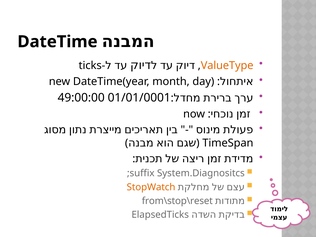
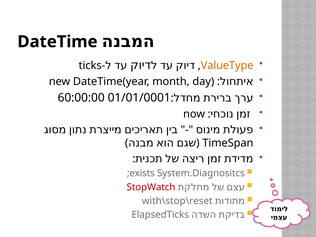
49:00:00: 49:00:00 -> 60:00:00
suffix: suffix -> exists
StopWatch colour: orange -> red
from\stop\reset: from\stop\reset -> with\stop\reset
